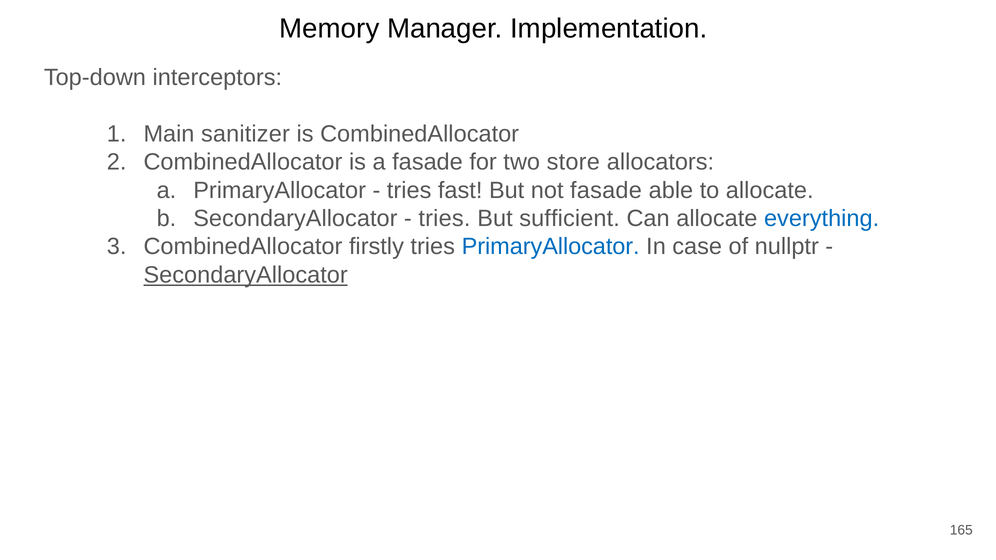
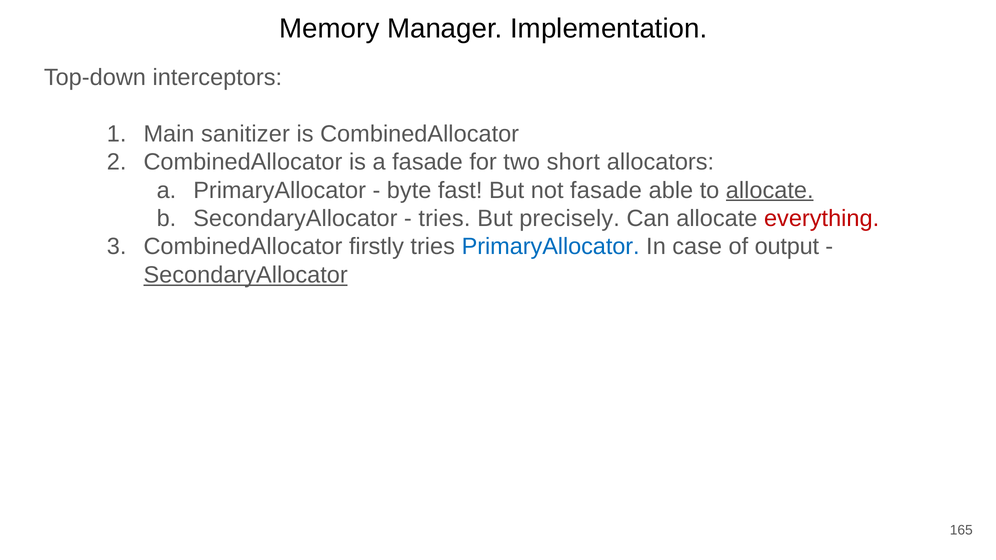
store: store -> short
tries at (409, 190): tries -> byte
allocate at (770, 190) underline: none -> present
sufficient: sufficient -> precisely
everything colour: blue -> red
nullptr: nullptr -> output
